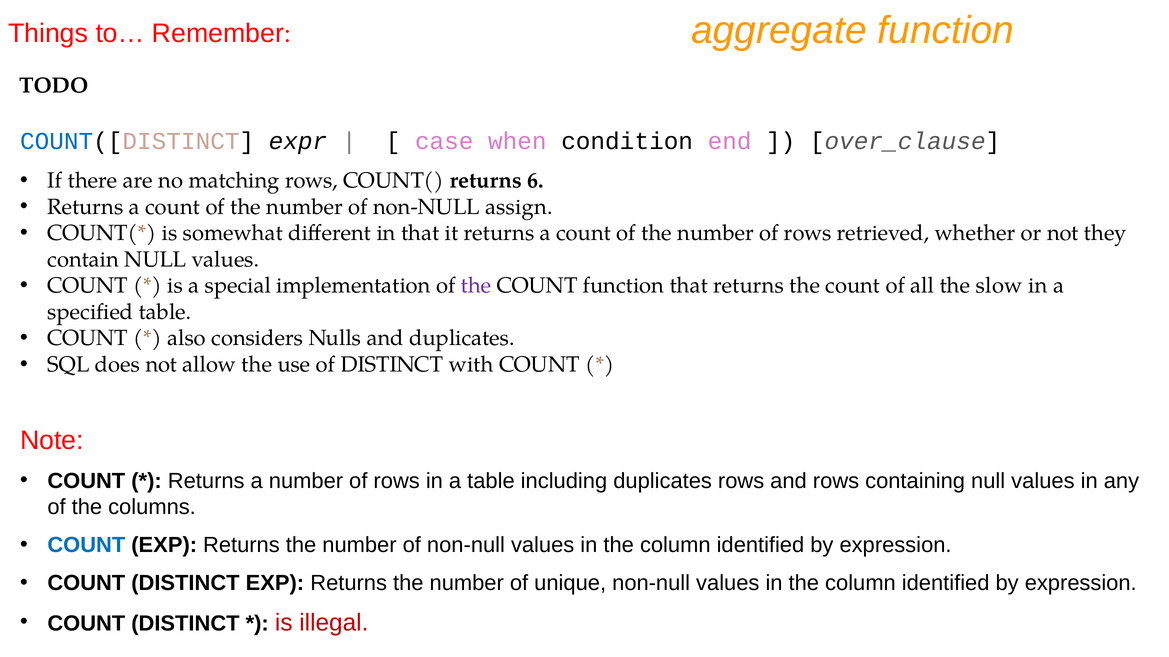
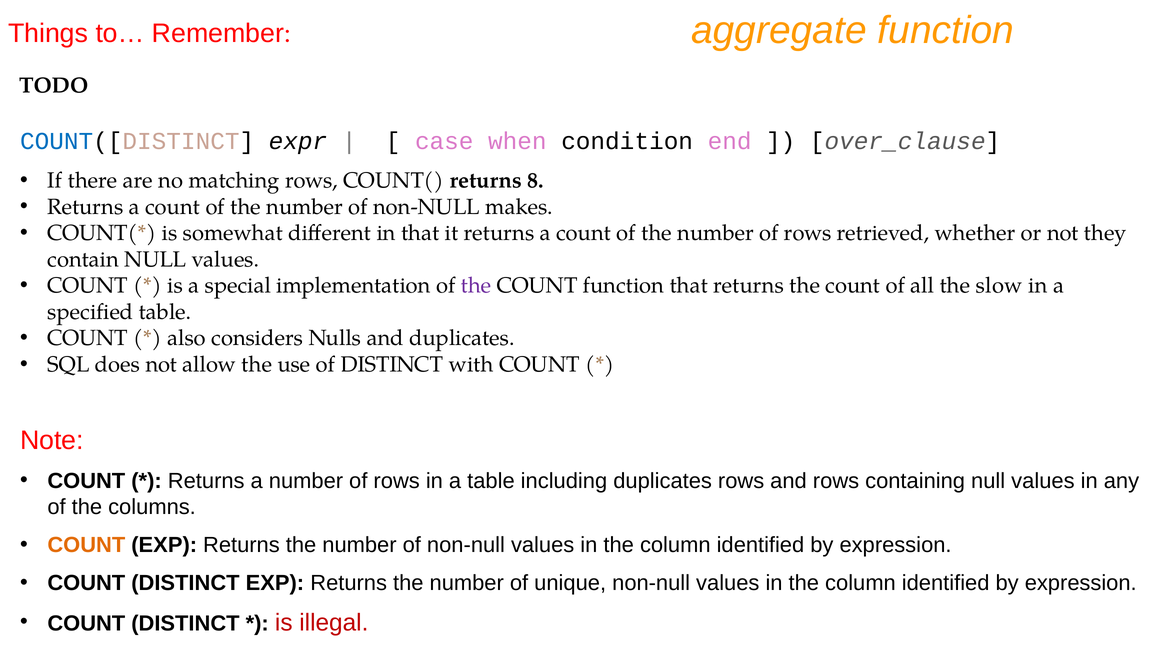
6: 6 -> 8
assign: assign -> makes
COUNT at (86, 546) colour: blue -> orange
